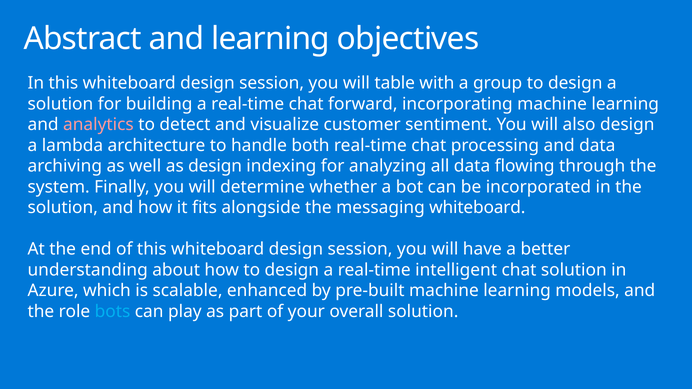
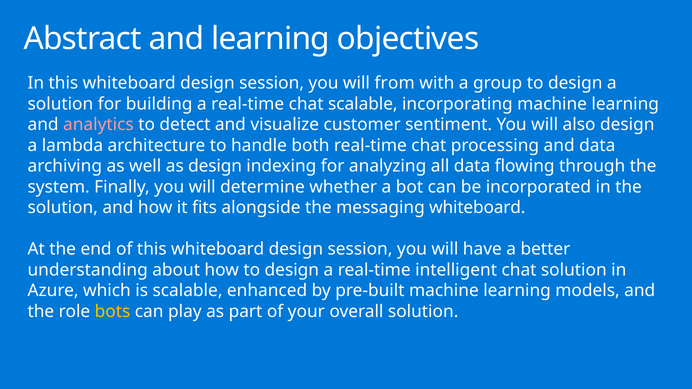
table: table -> from
chat forward: forward -> scalable
bots colour: light blue -> yellow
